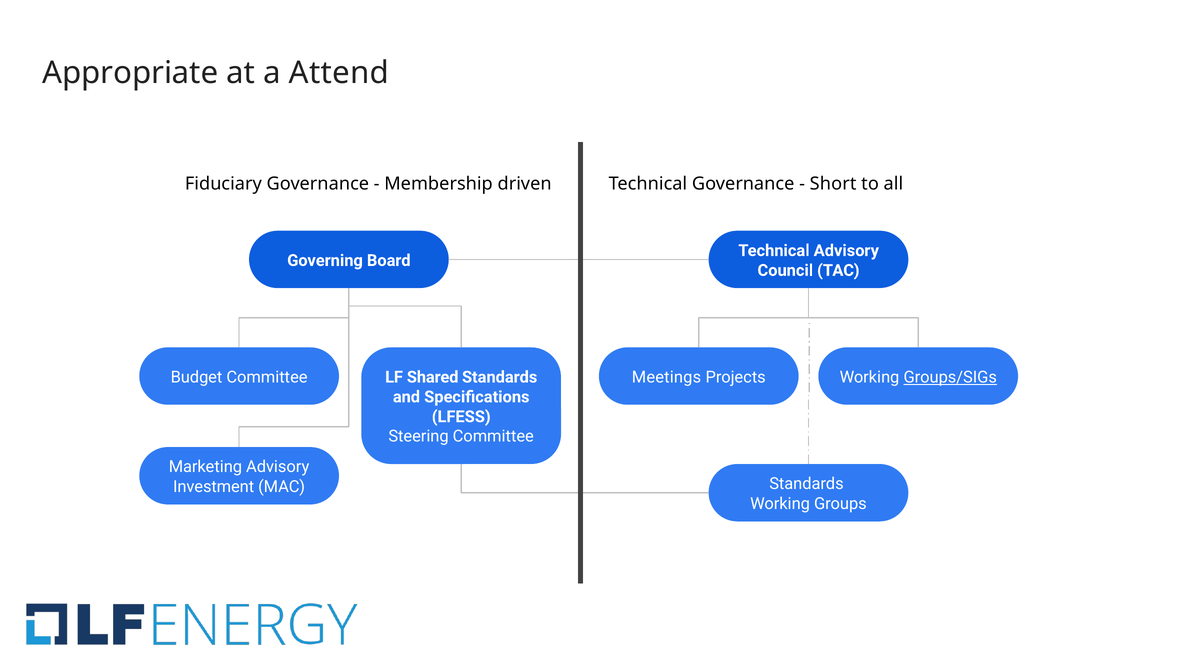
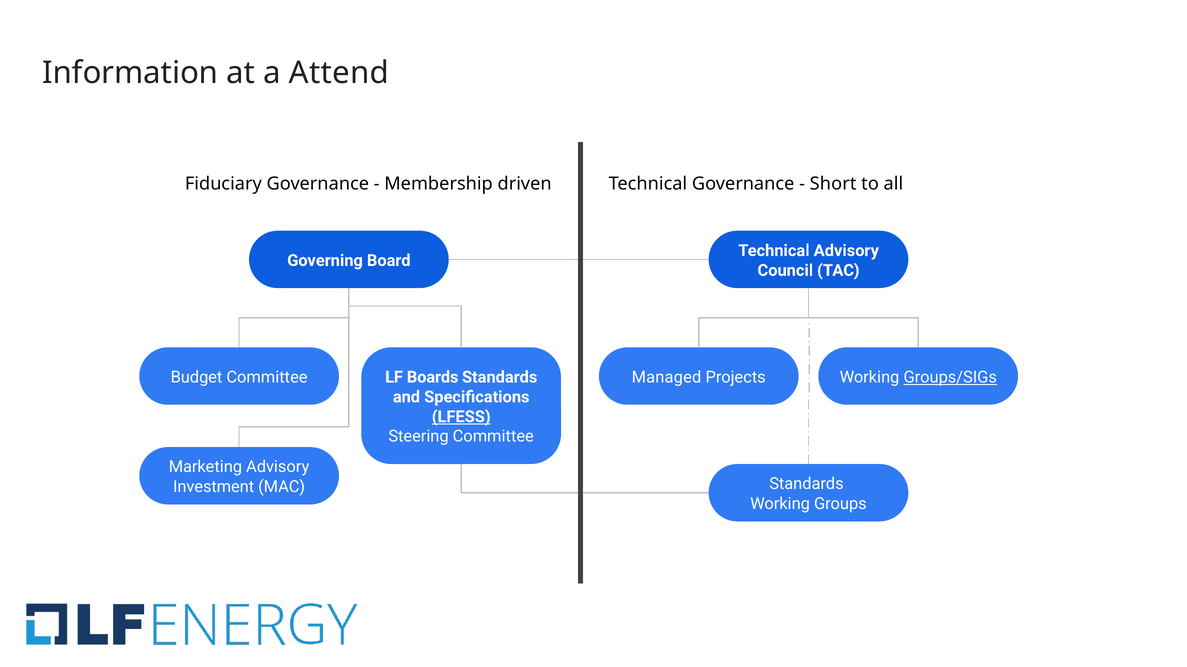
Appropriate: Appropriate -> Information
Meetings: Meetings -> Managed
Shared: Shared -> Boards
LFESS underline: none -> present
